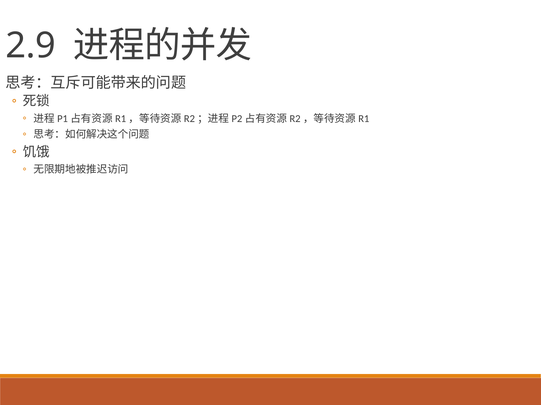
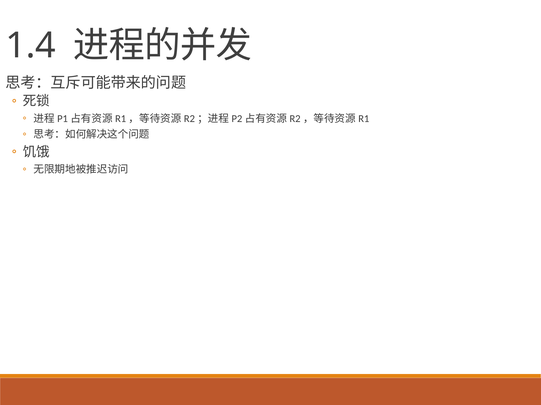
2.9: 2.9 -> 1.4
